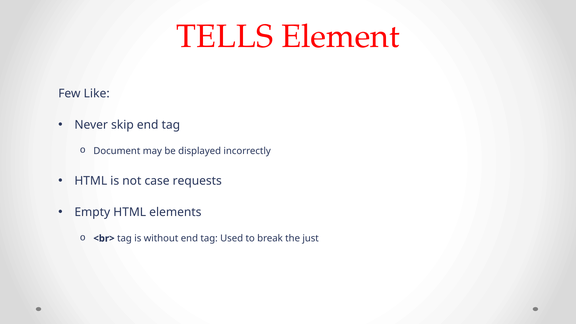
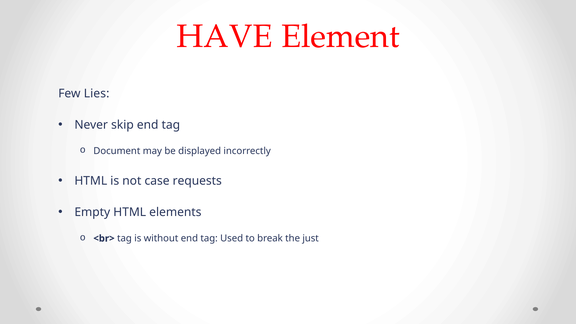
TELLS: TELLS -> HAVE
Like: Like -> Lies
